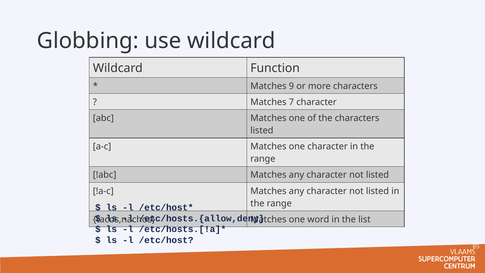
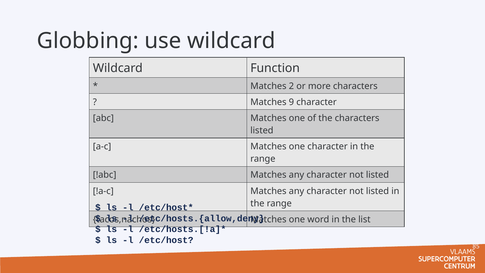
9: 9 -> 2
7: 7 -> 9
